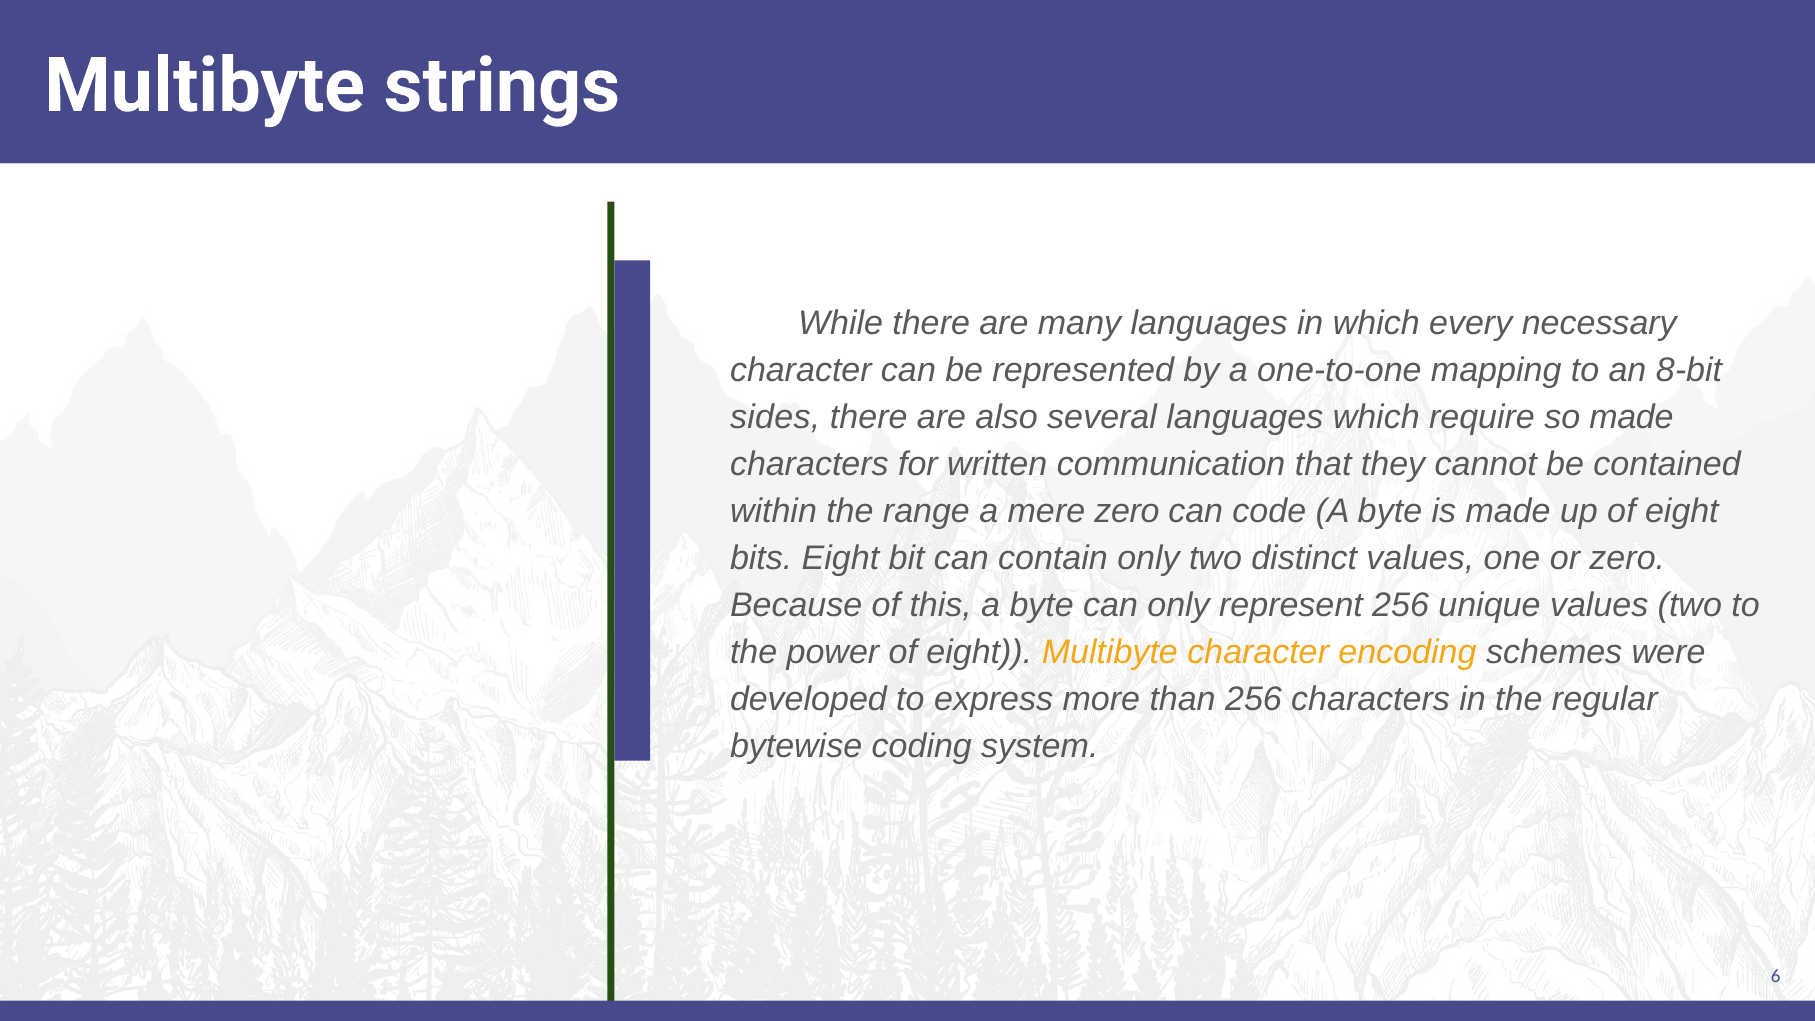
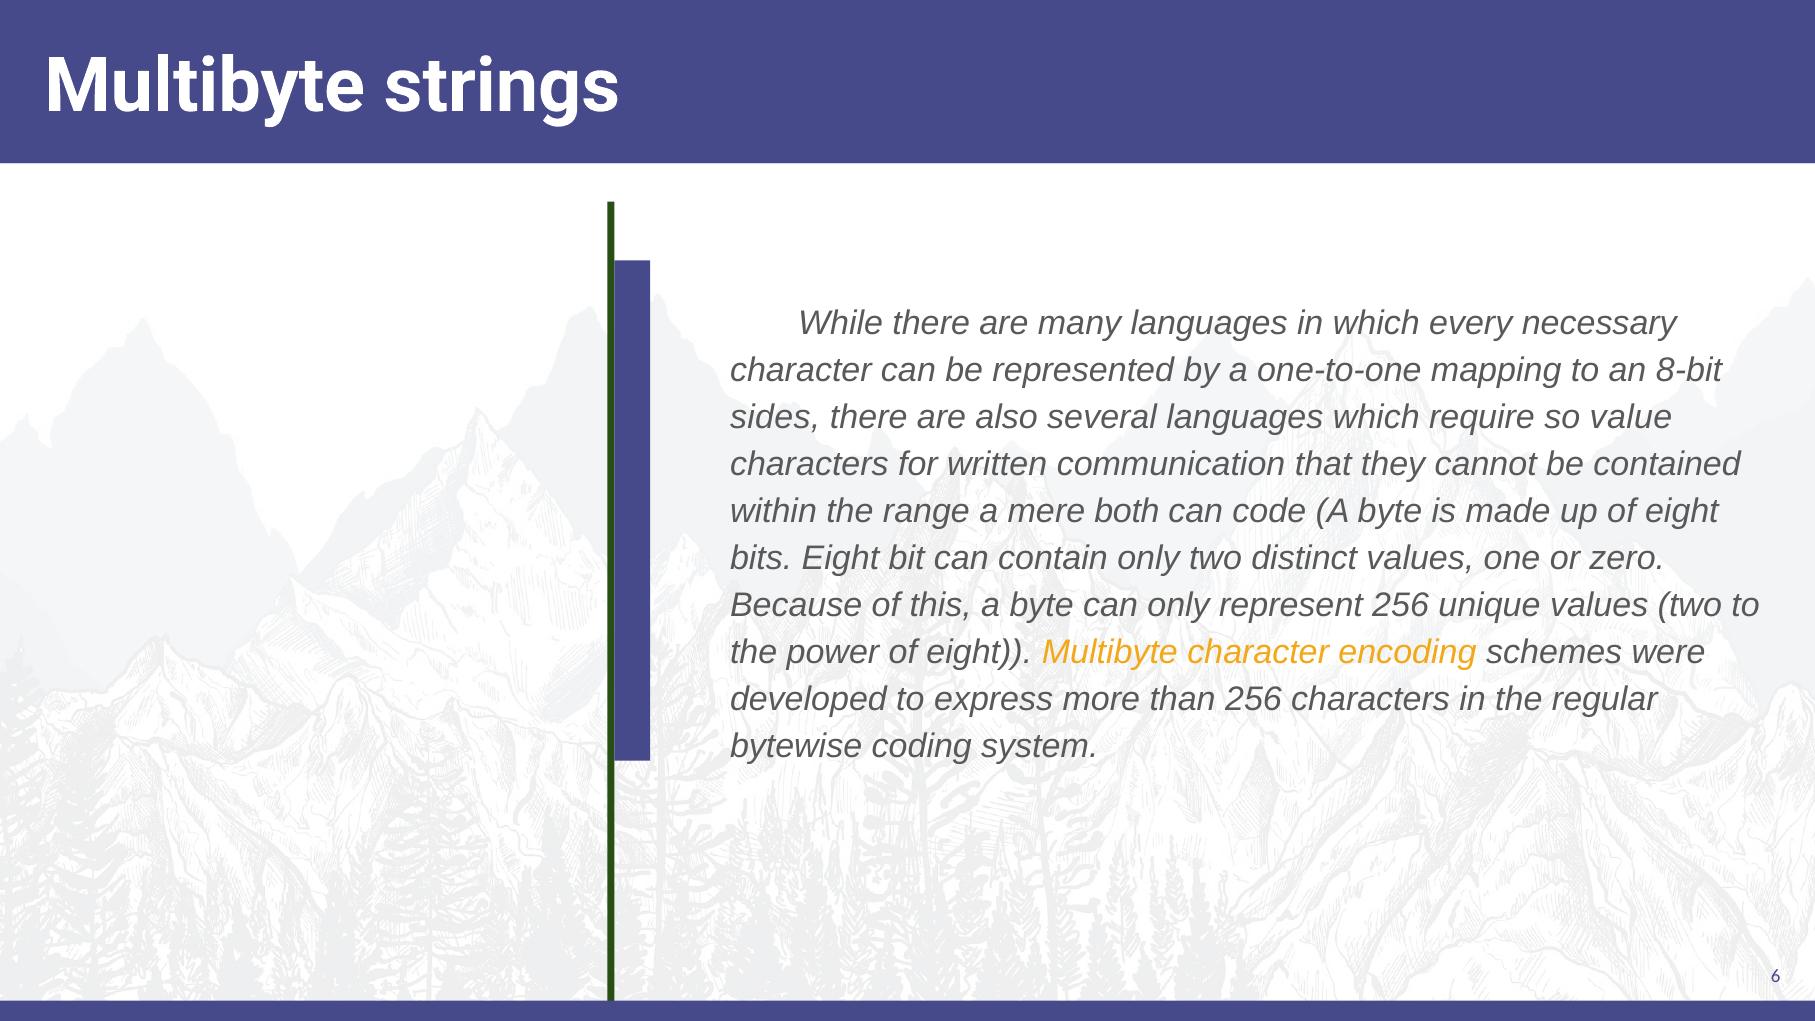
so made: made -> value
mere zero: zero -> both
